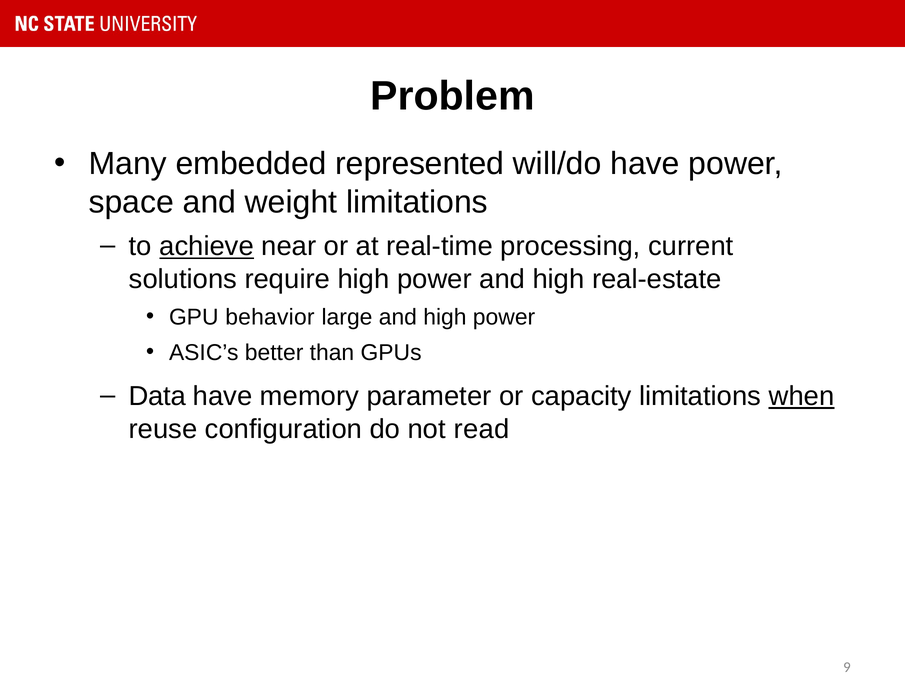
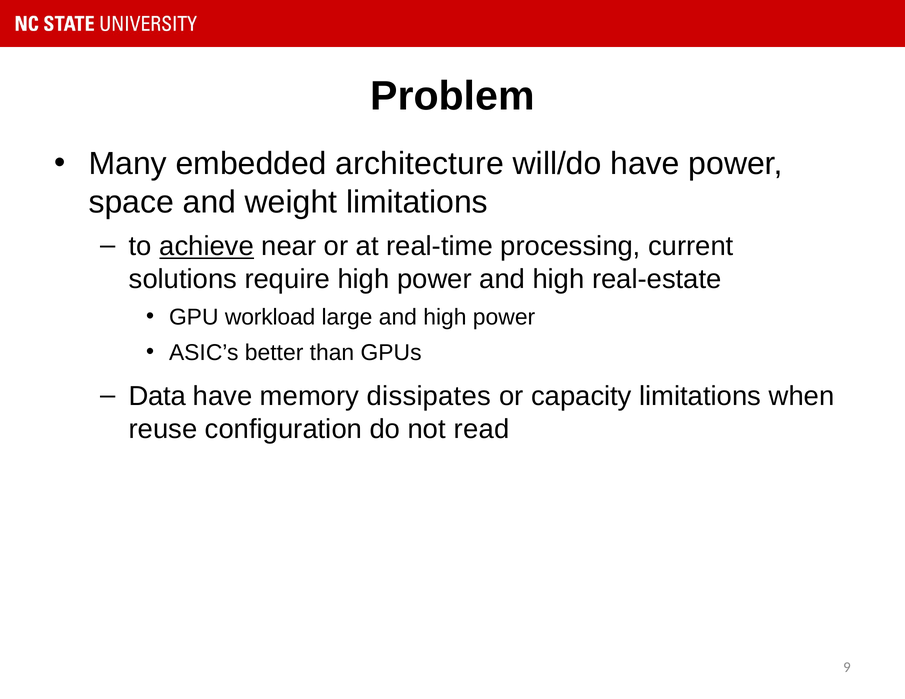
represented: represented -> architecture
behavior: behavior -> workload
parameter: parameter -> dissipates
when underline: present -> none
